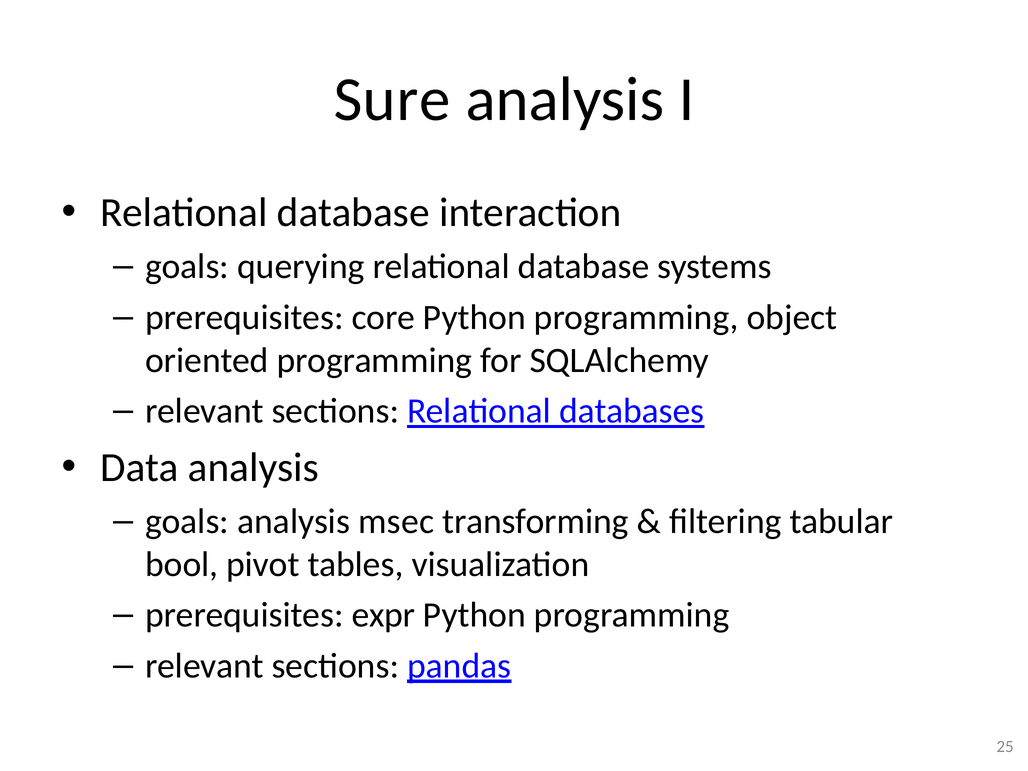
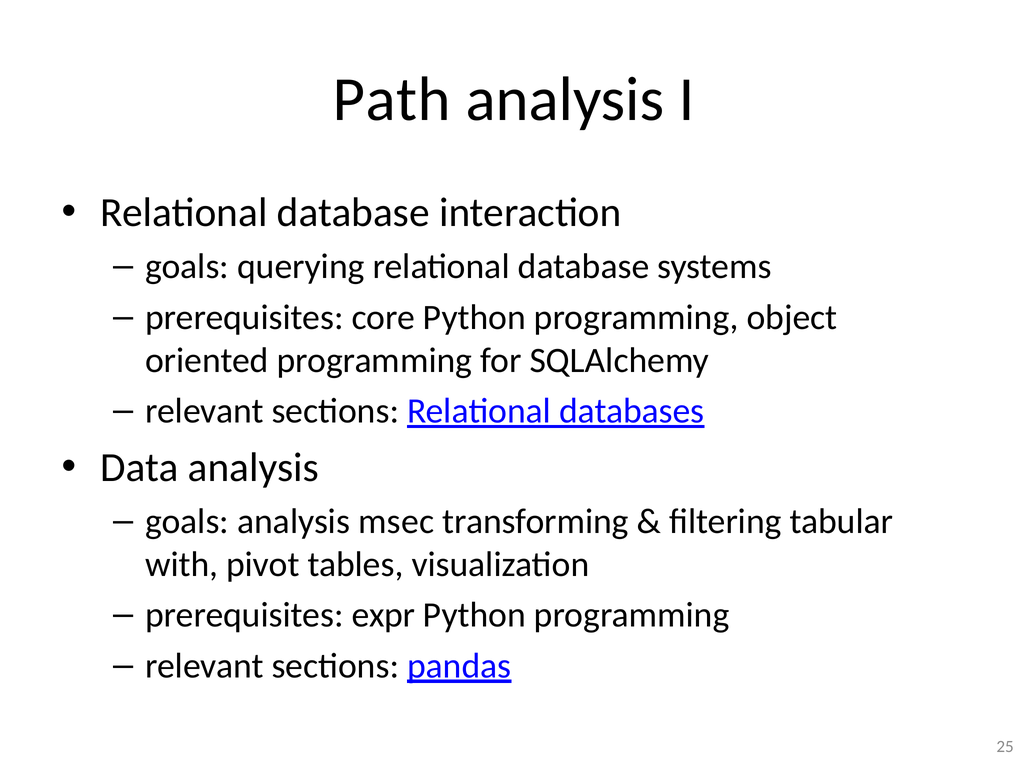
Sure: Sure -> Path
bool: bool -> with
